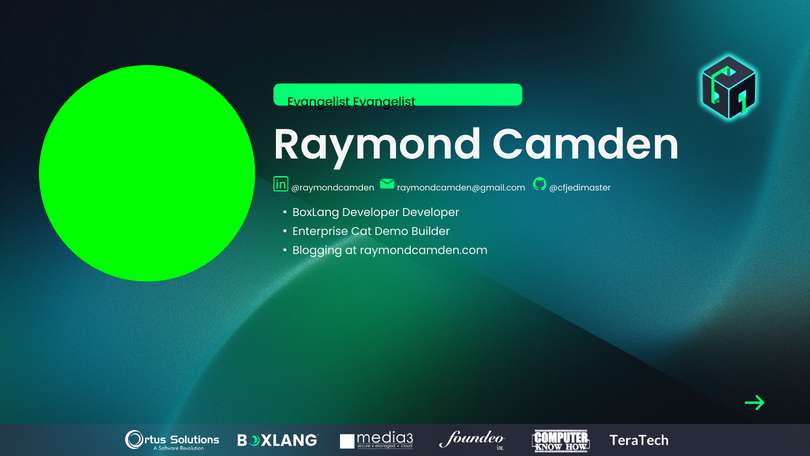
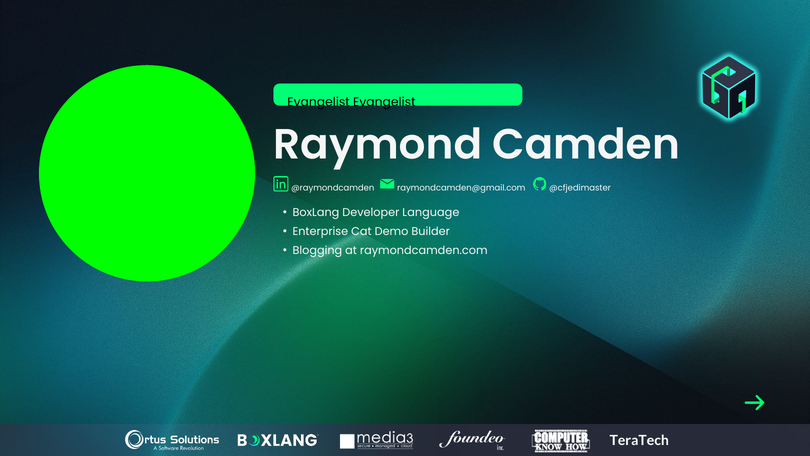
Developer Developer: Developer -> Language
